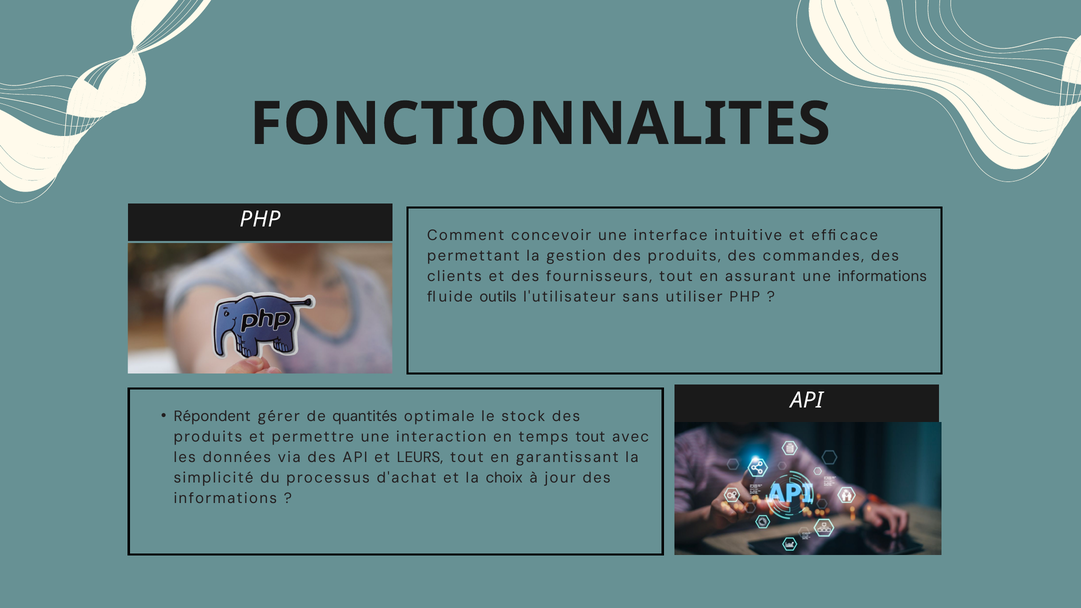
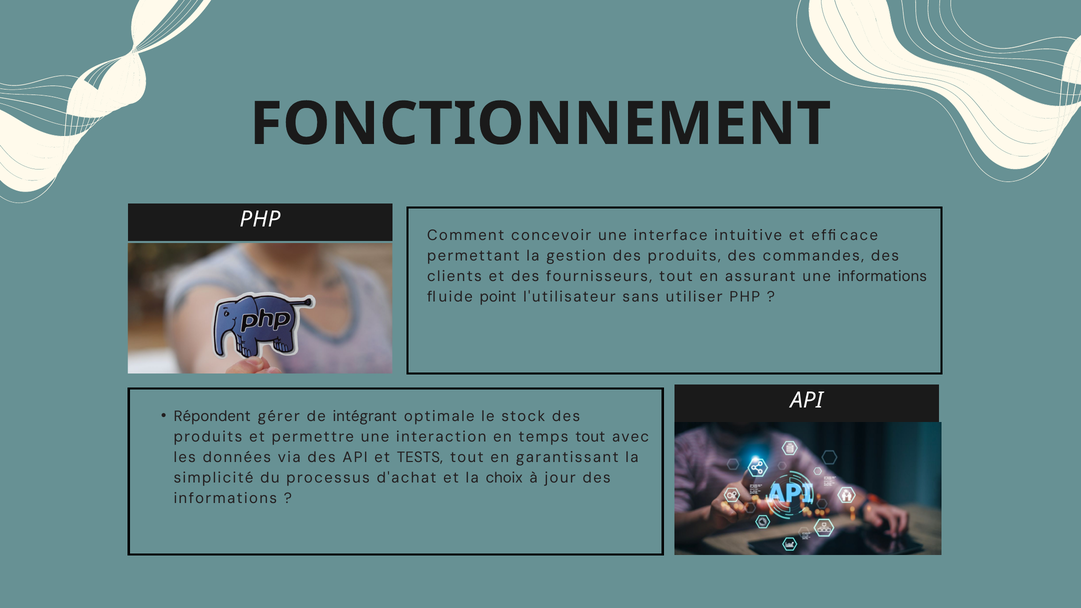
FONCTIONNALITES: FONCTIONNALITES -> FONCTIONNEMENT
outils: outils -> point
quantités: quantités -> intégrant
LEURS: LEURS -> TESTS
